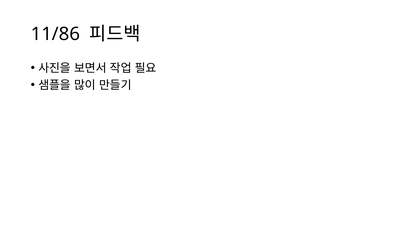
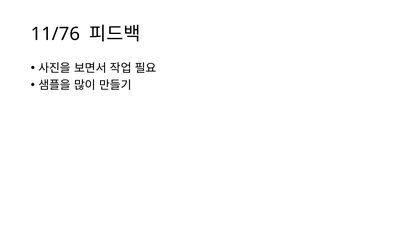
11/86: 11/86 -> 11/76
